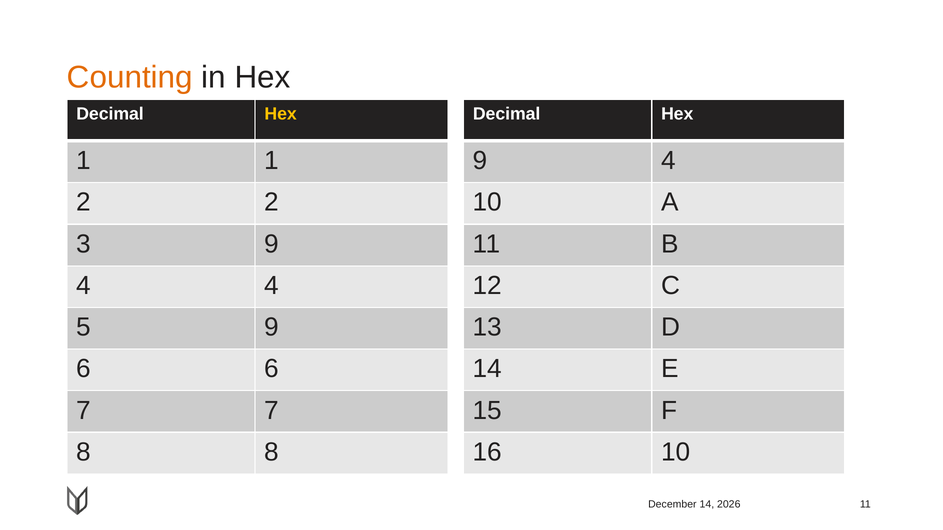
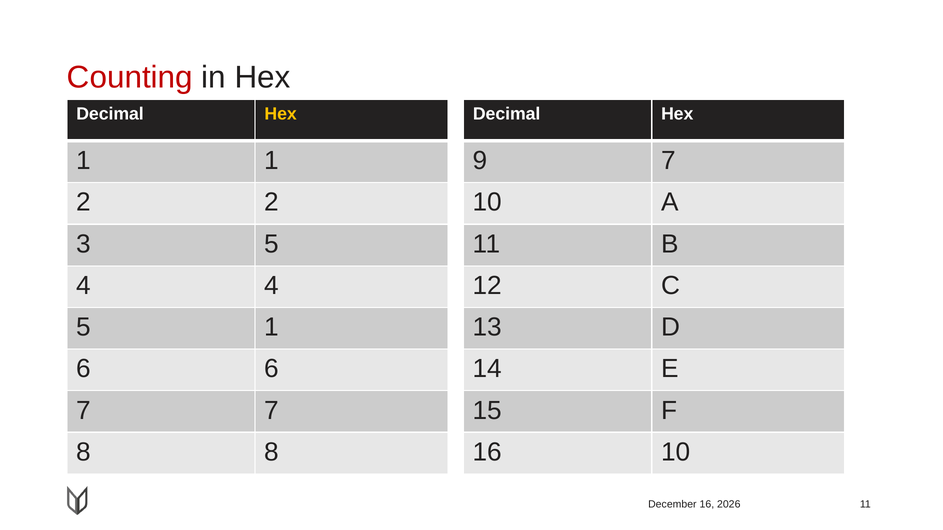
Counting colour: orange -> red
4 at (668, 161): 4 -> 7
3 9: 9 -> 5
5 9: 9 -> 1
14 at (707, 505): 14 -> 16
